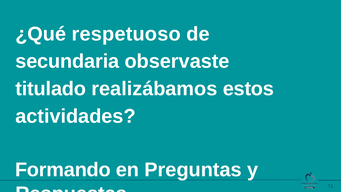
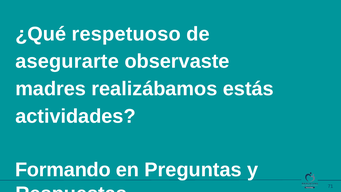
secundaria: secundaria -> asegurarte
titulado: titulado -> madres
estos: estos -> estás
